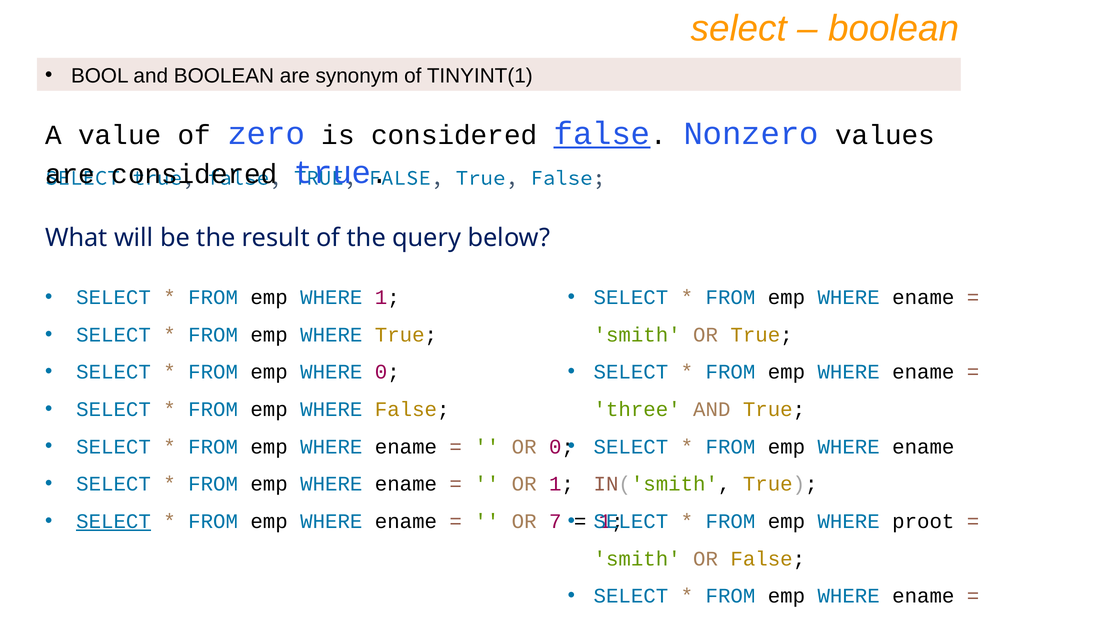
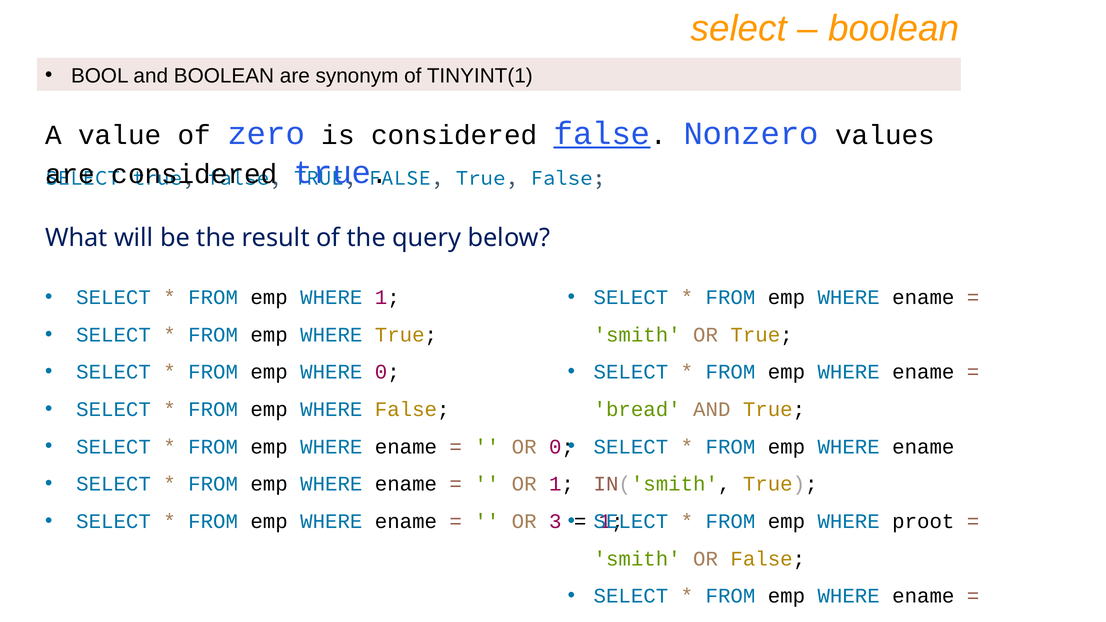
three: three -> bread
SELECT at (114, 521) underline: present -> none
7: 7 -> 3
